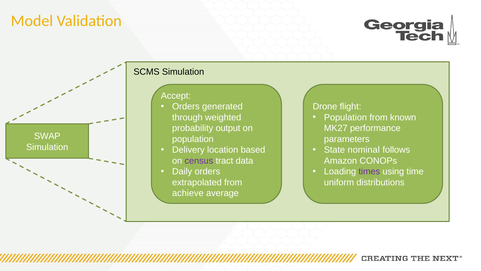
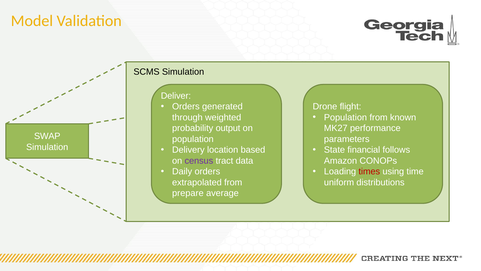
Accept: Accept -> Deliver
nominal: nominal -> financial
times colour: purple -> red
achieve: achieve -> prepare
